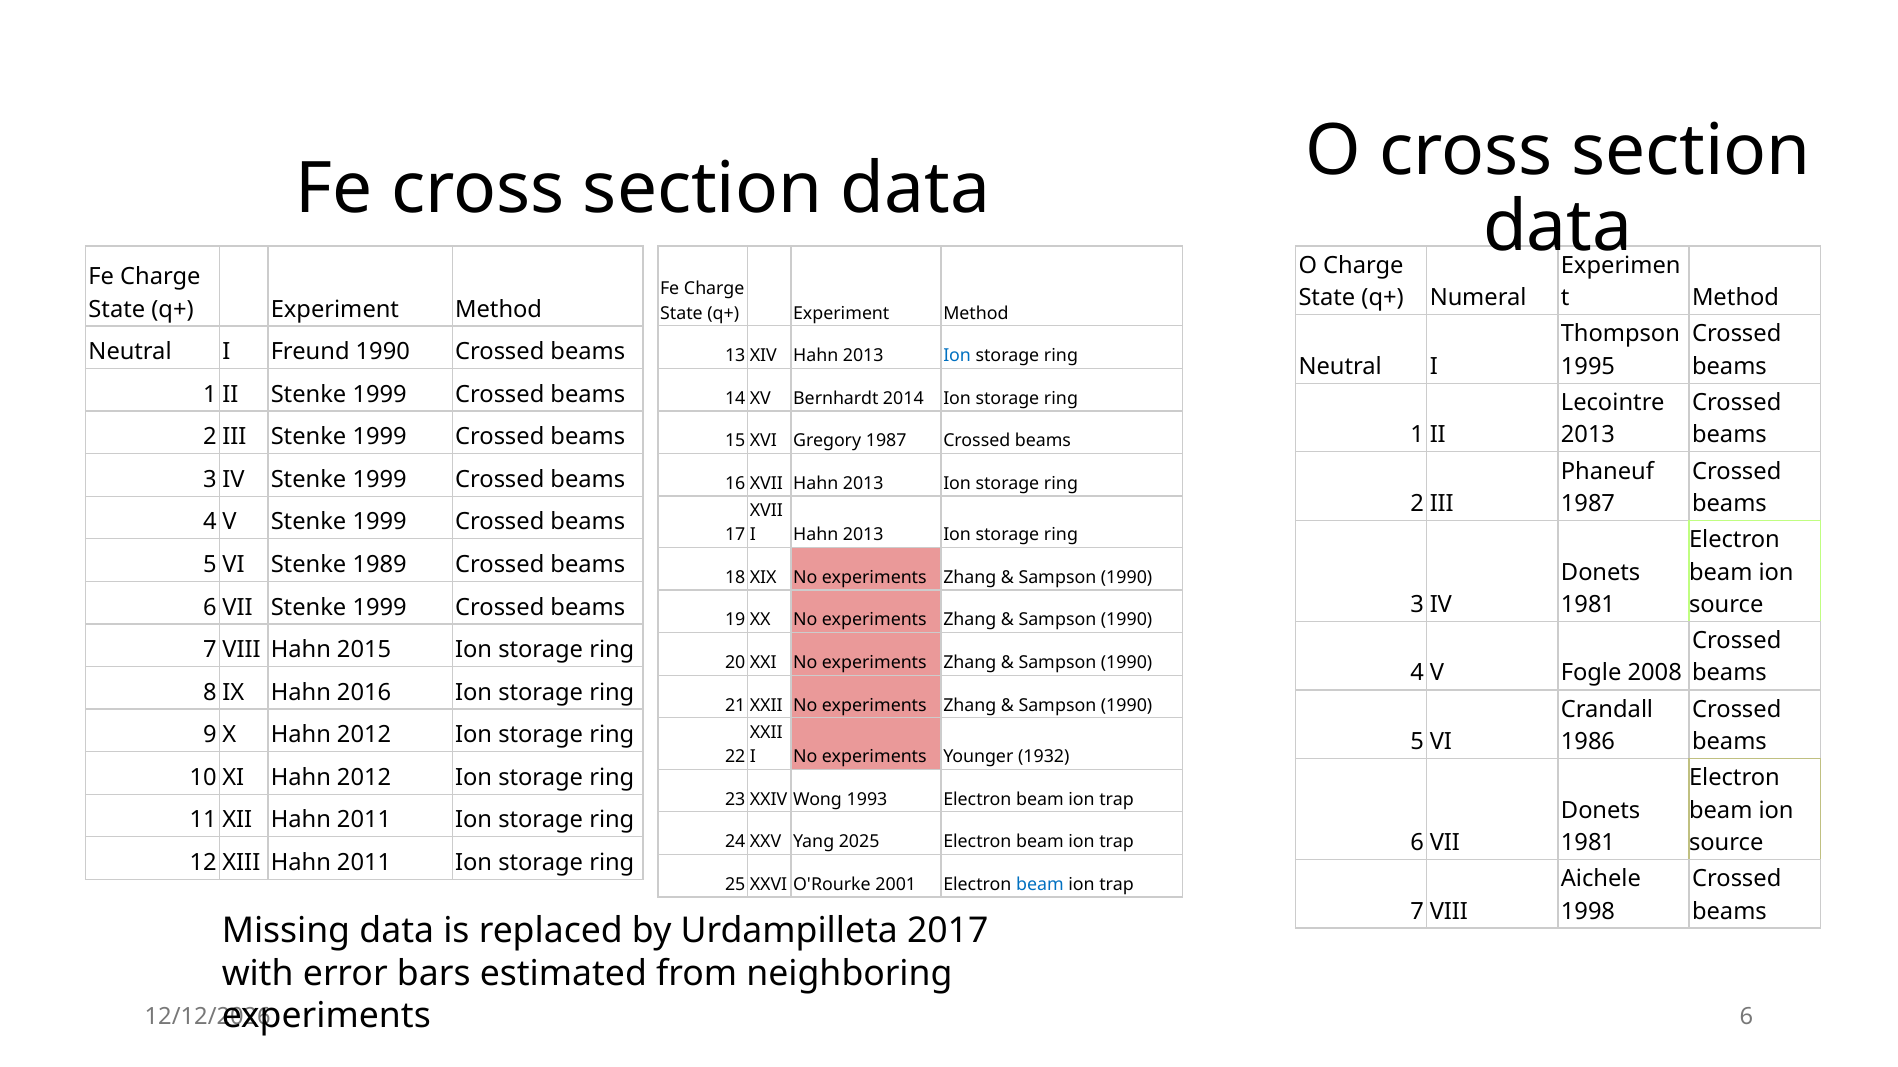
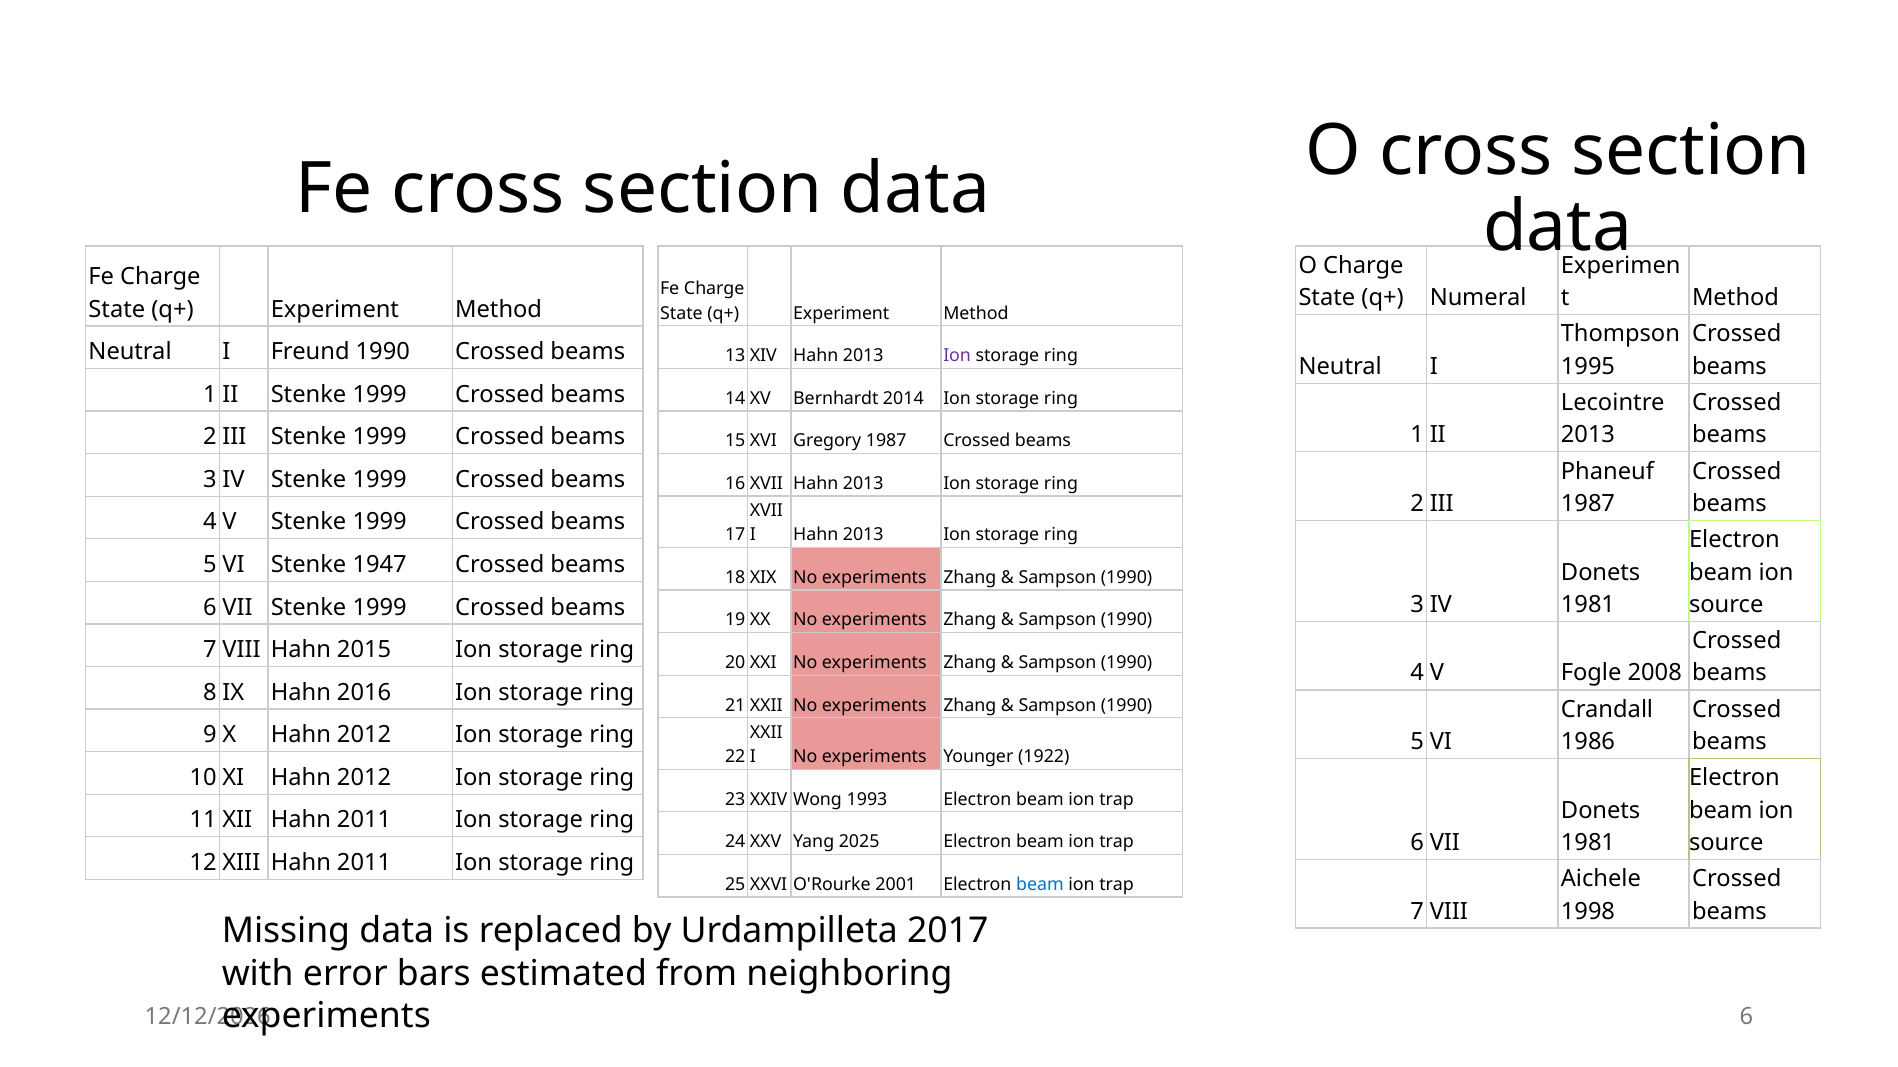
Ion at (957, 356) colour: blue -> purple
1989: 1989 -> 1947
1932: 1932 -> 1922
